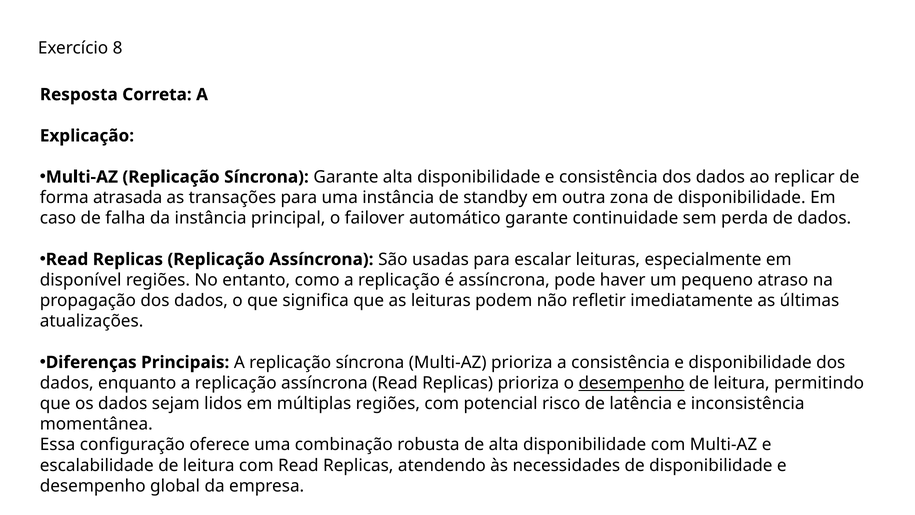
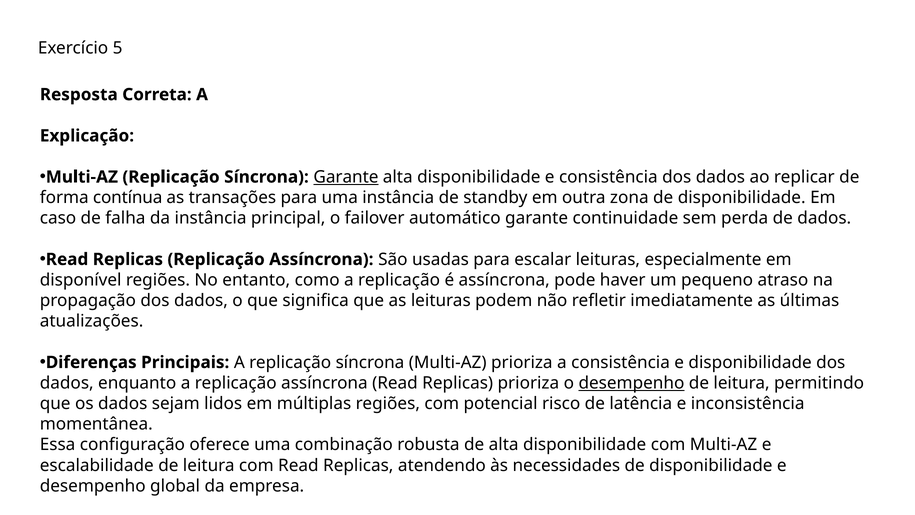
8: 8 -> 5
Garante at (346, 177) underline: none -> present
atrasada: atrasada -> contínua
